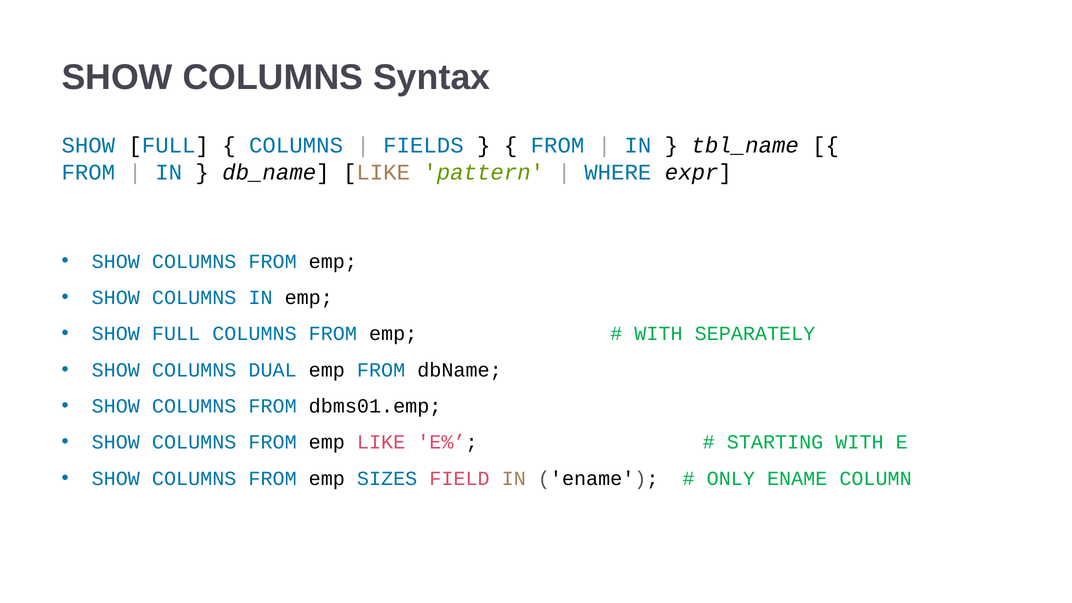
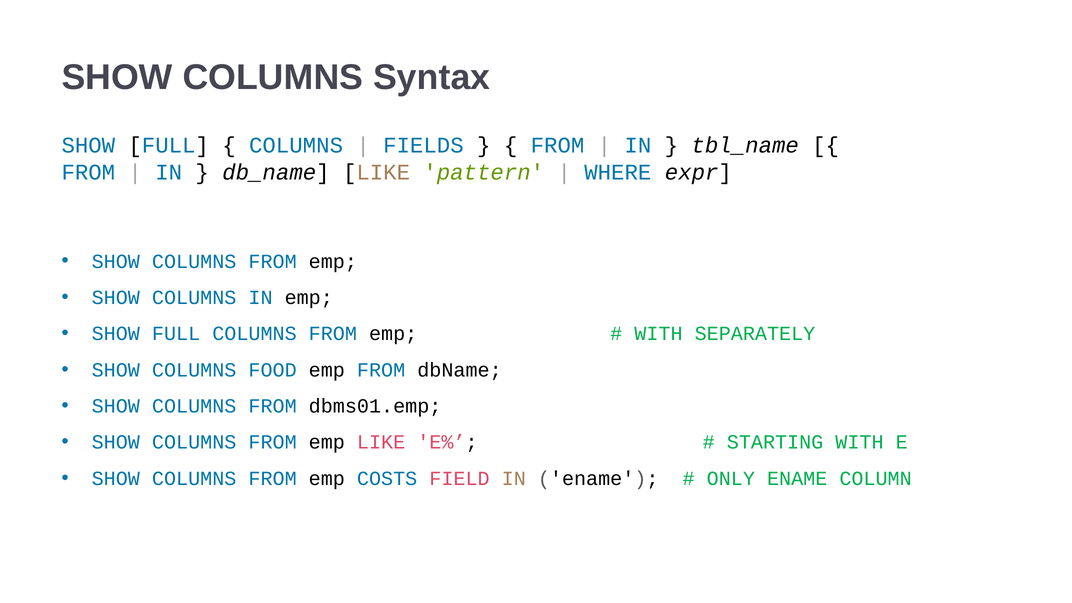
DUAL: DUAL -> FOOD
SIZES: SIZES -> COSTS
